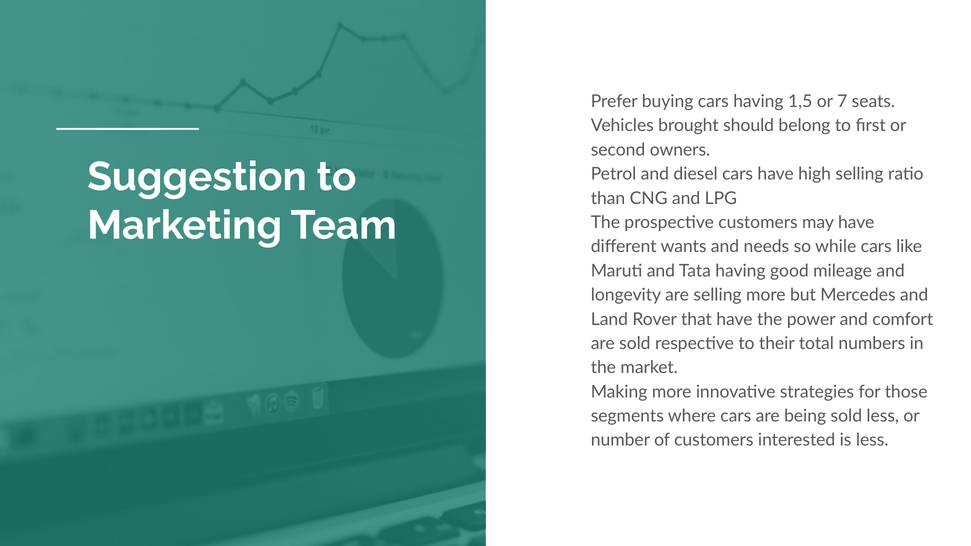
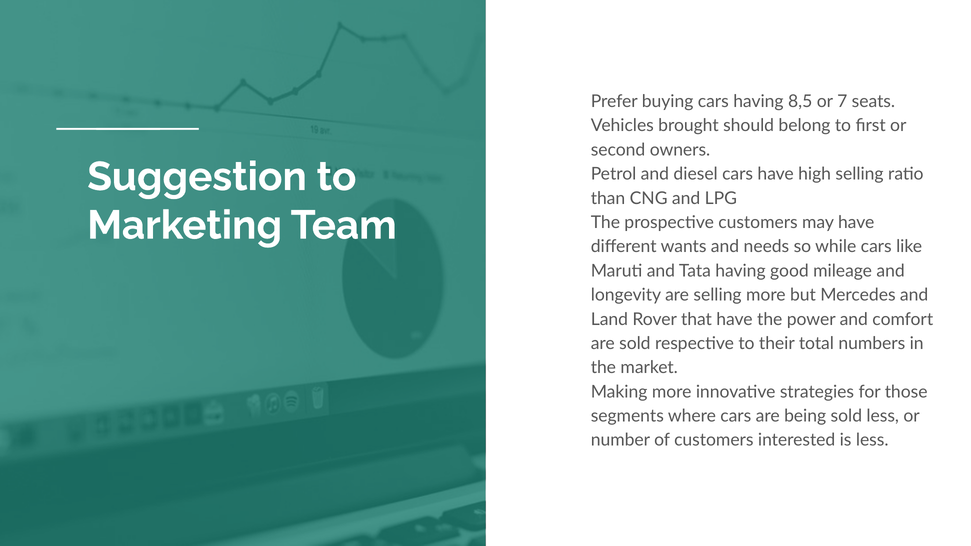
1,5: 1,5 -> 8,5
